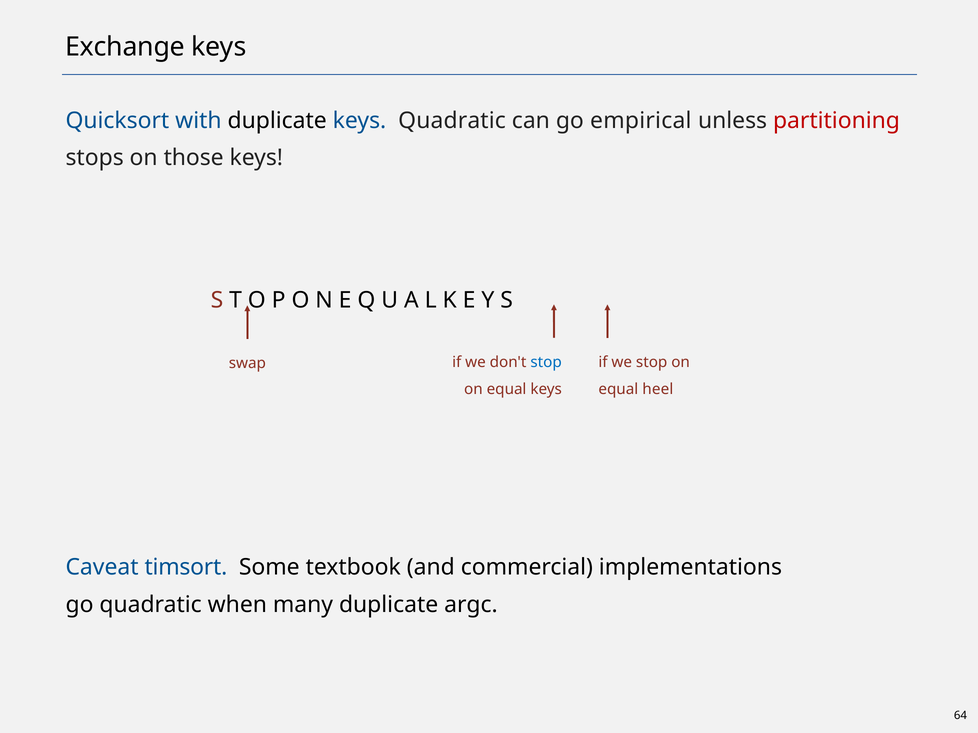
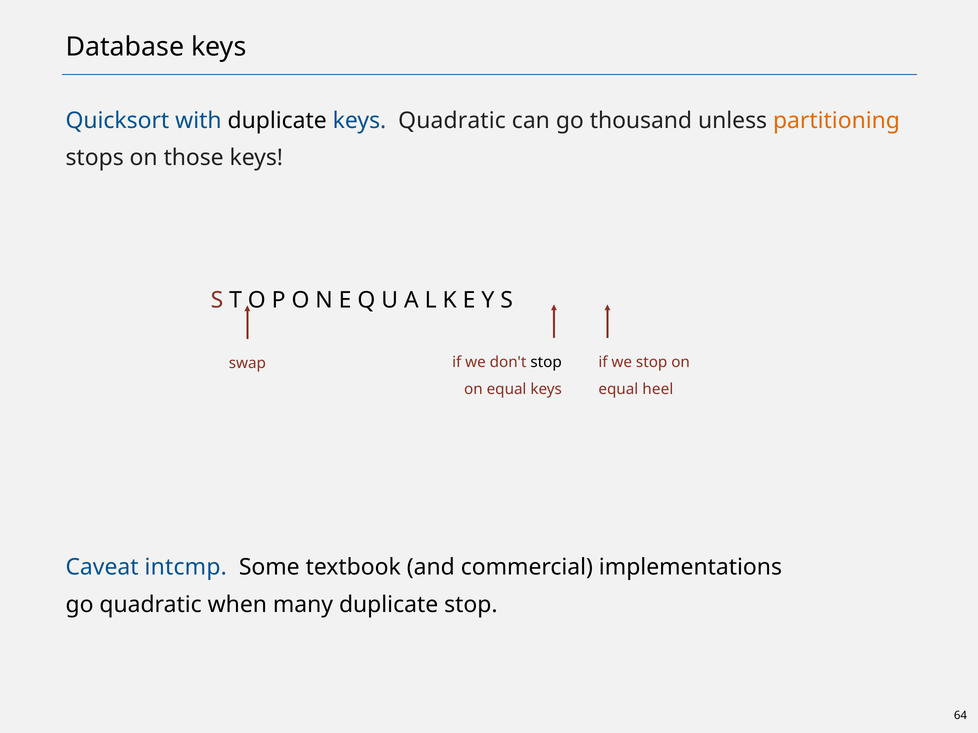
Exchange: Exchange -> Database
empirical: empirical -> thousand
partitioning colour: red -> orange
stop at (546, 362) colour: blue -> black
timsort: timsort -> intcmp
duplicate argc: argc -> stop
